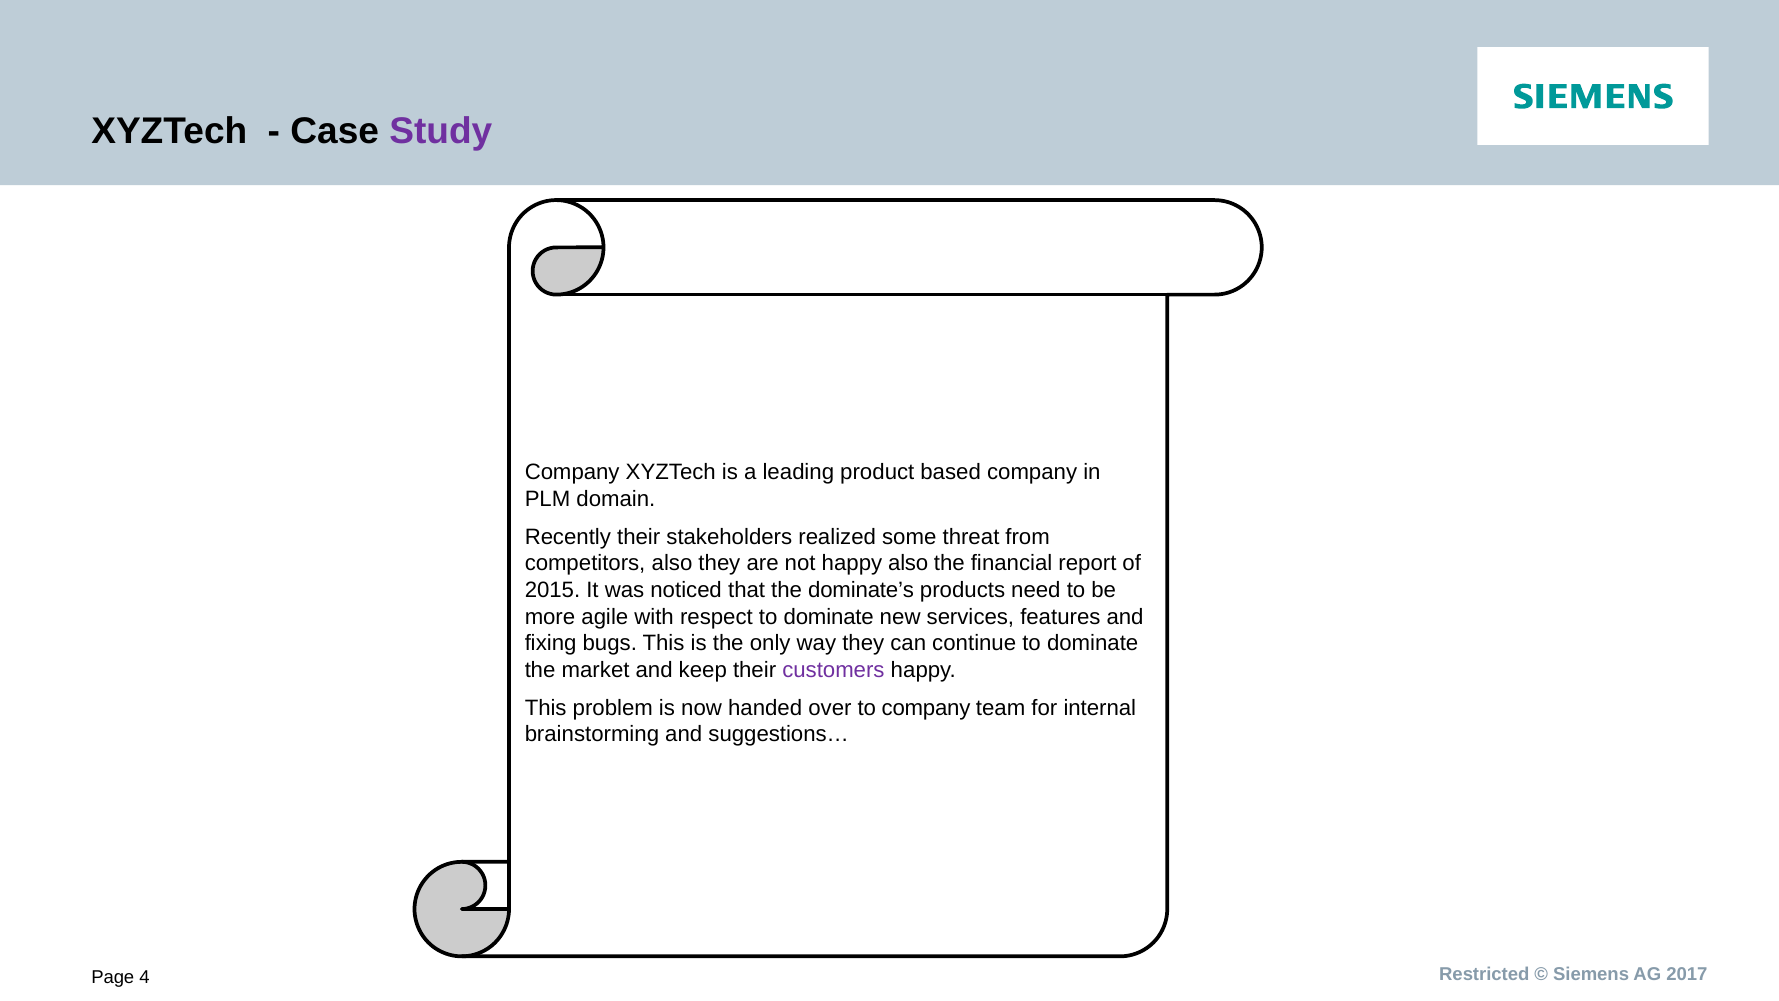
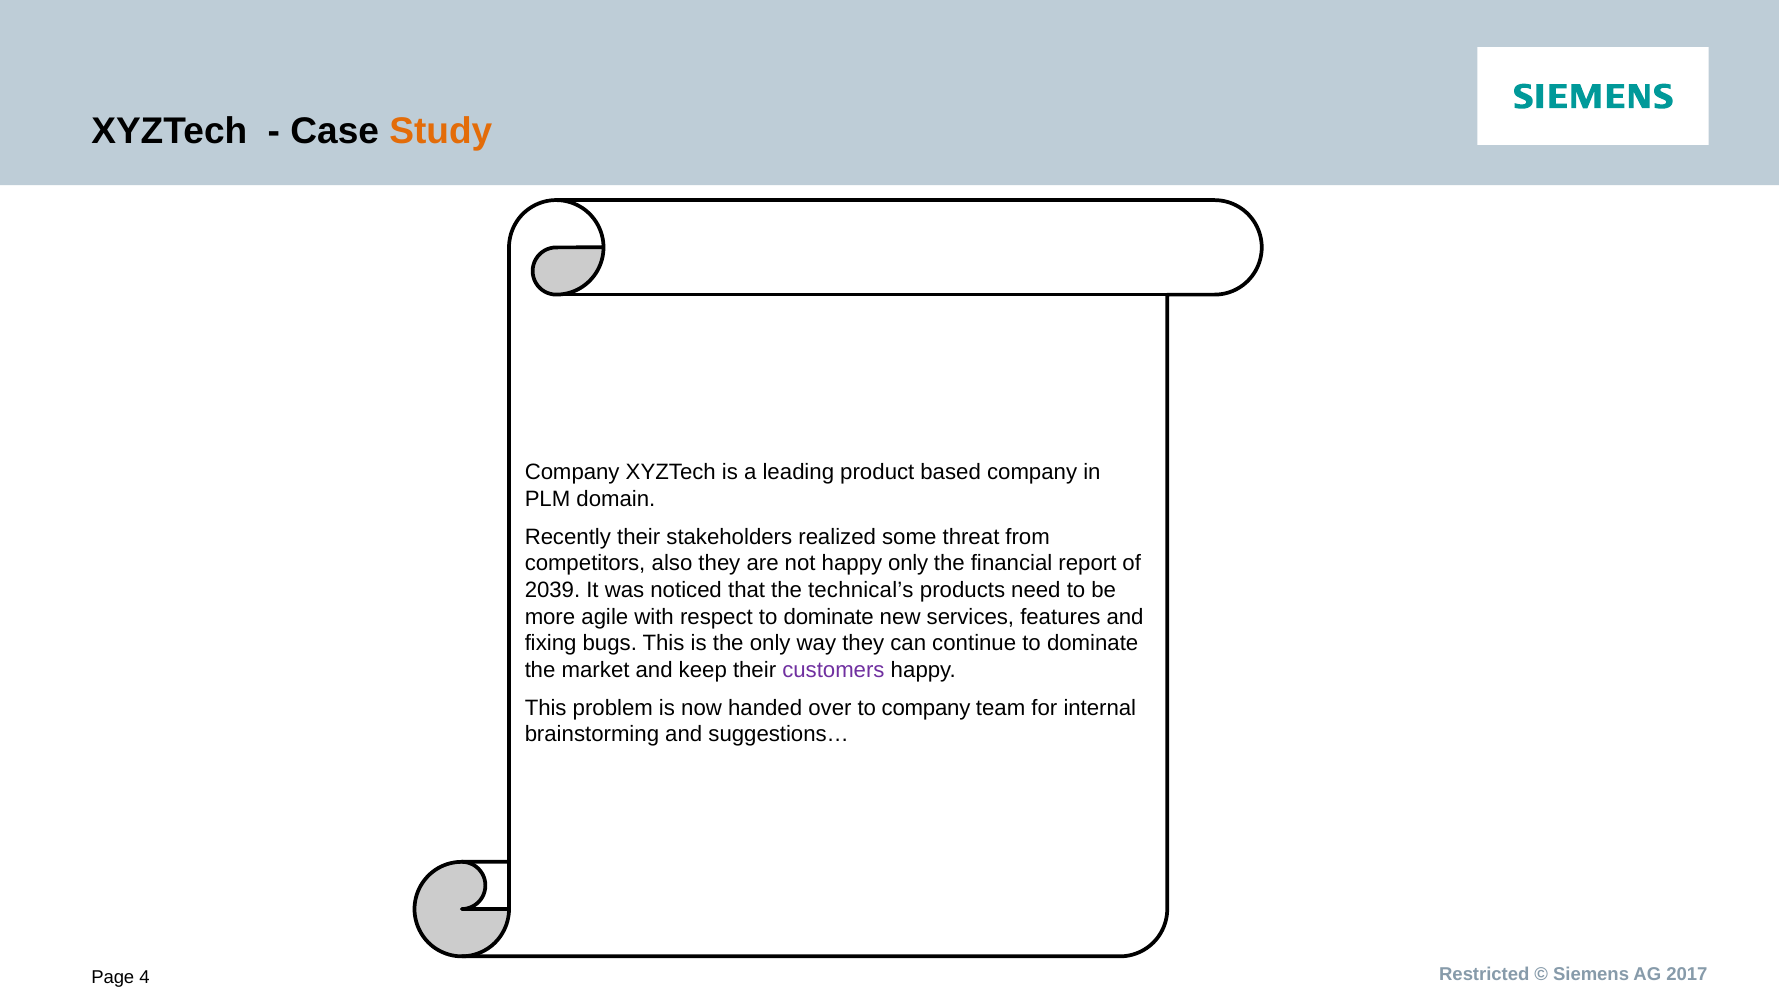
Study colour: purple -> orange
happy also: also -> only
2015: 2015 -> 2039
dominate’s: dominate’s -> technical’s
